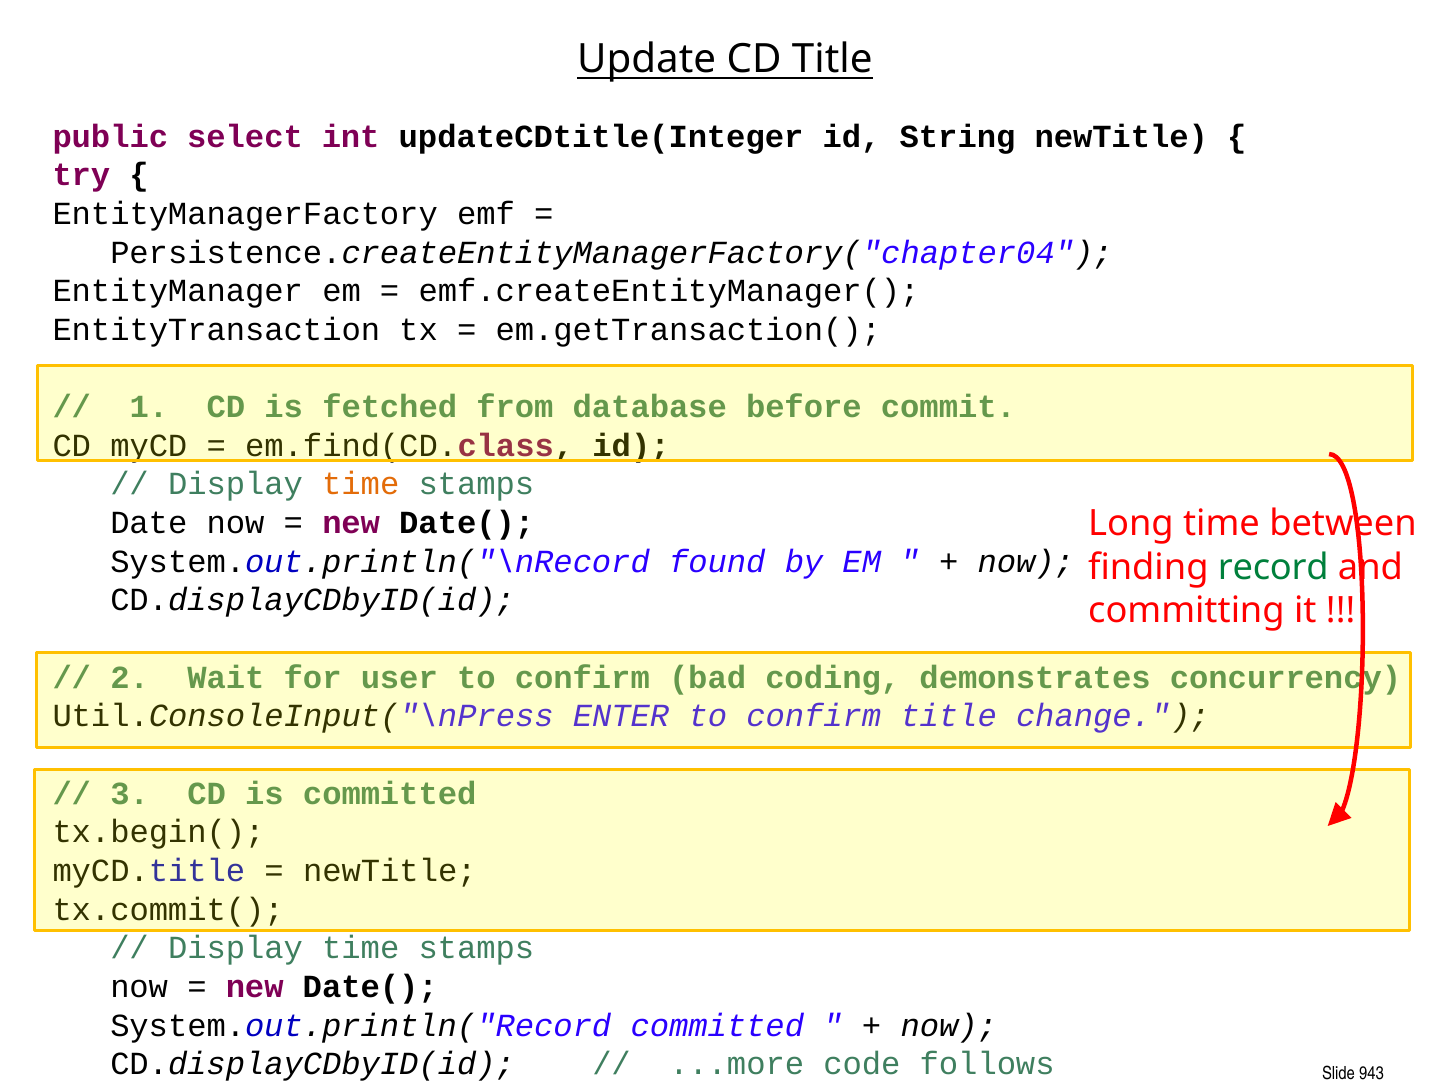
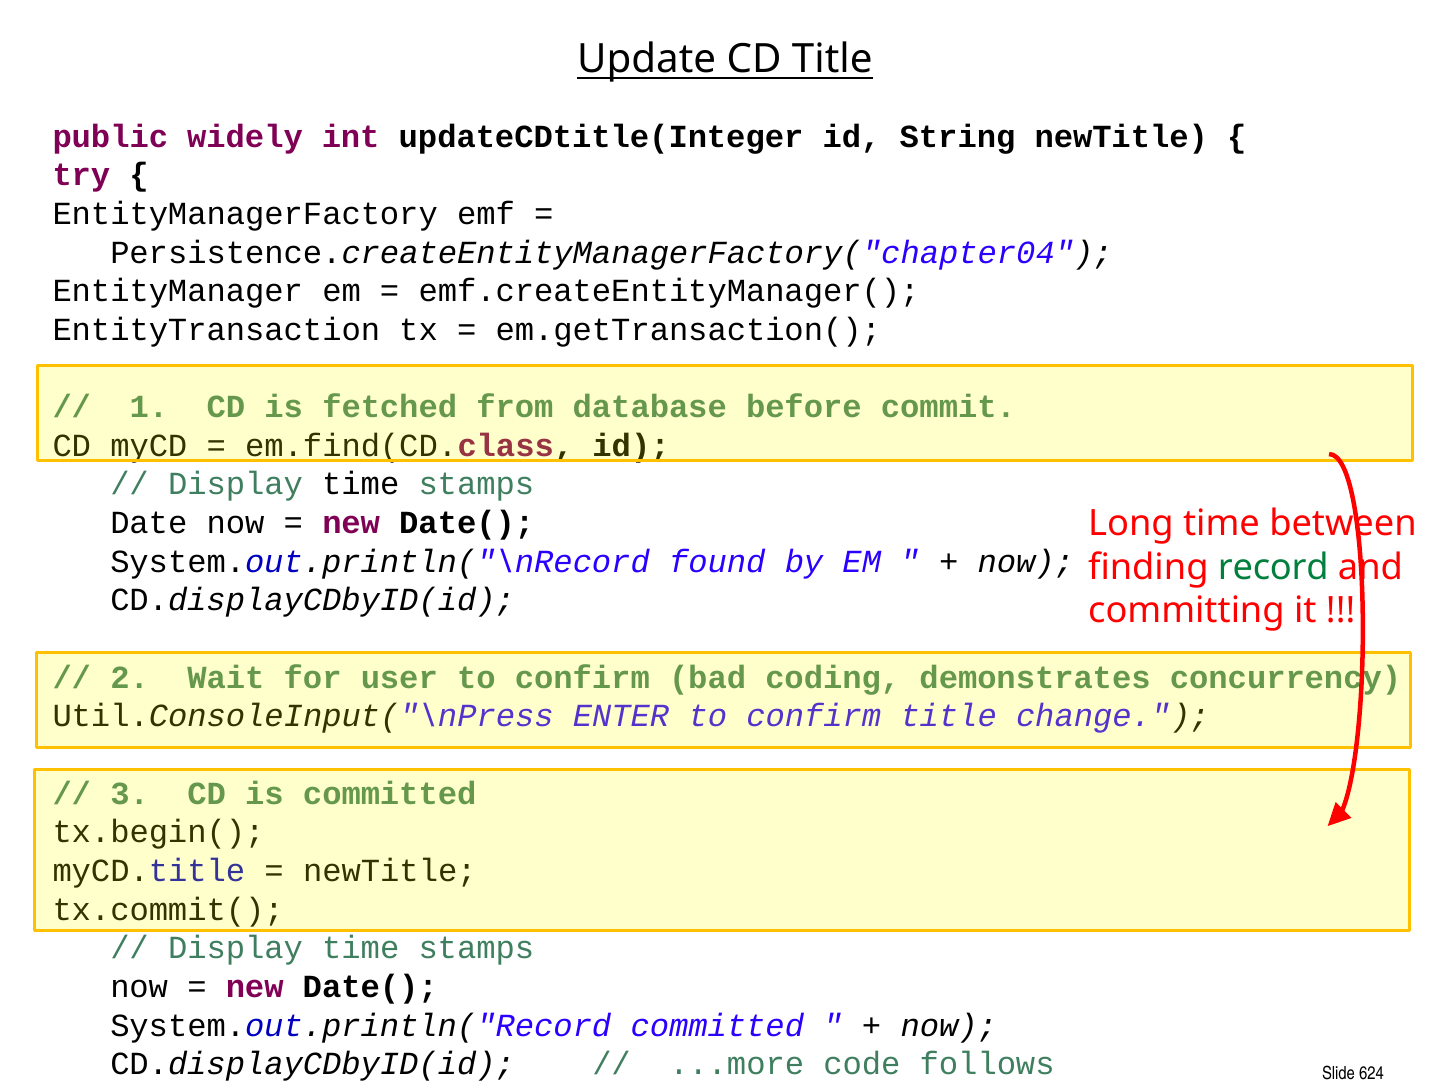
select: select -> widely
time at (361, 484) colour: orange -> black
943: 943 -> 624
